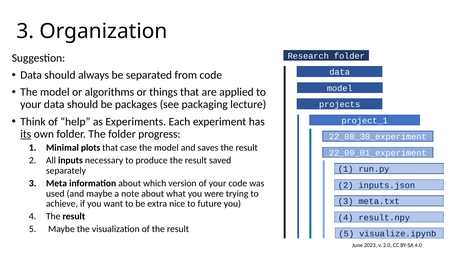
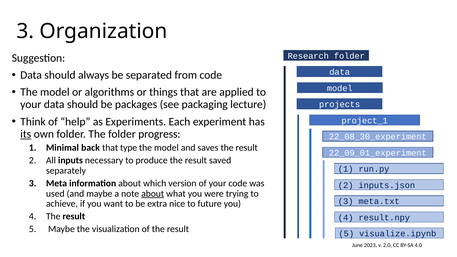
plots: plots -> back
case: case -> type
about at (153, 194) underline: none -> present
